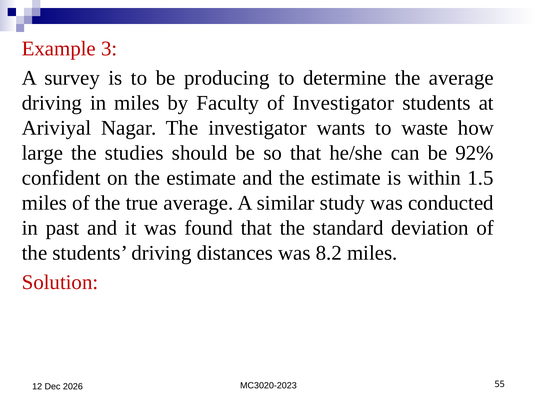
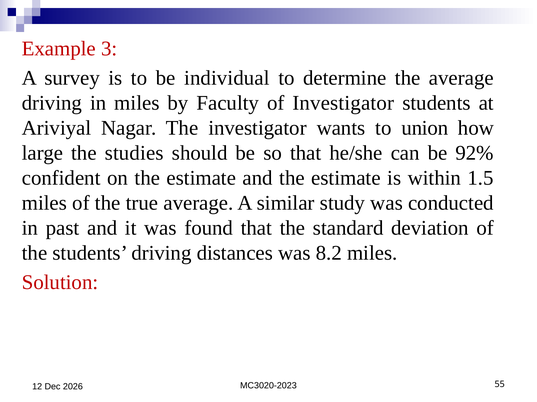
producing: producing -> individual
waste: waste -> union
